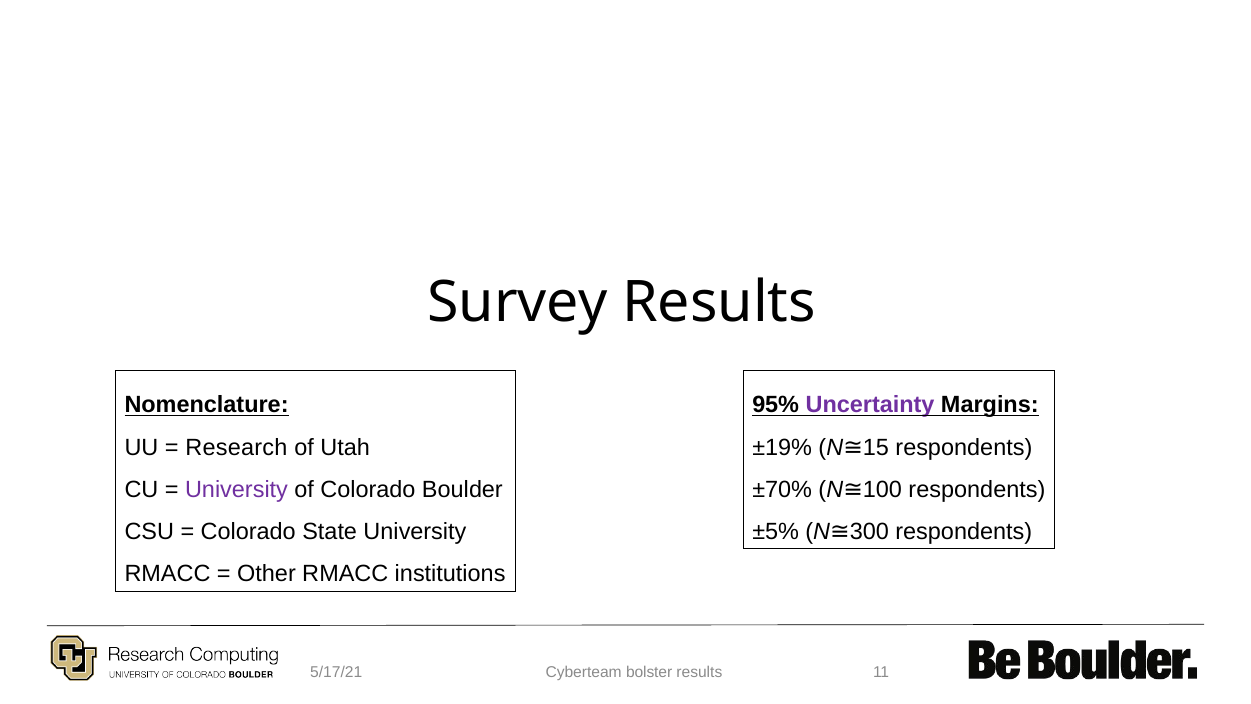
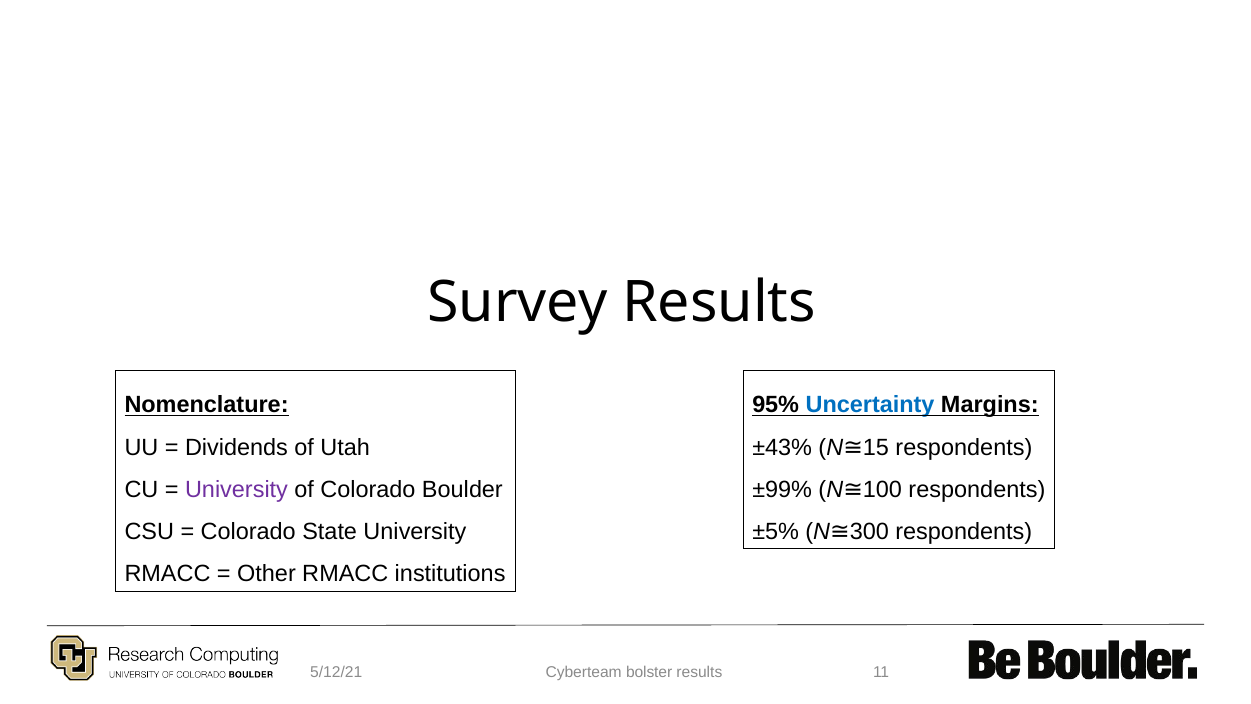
Uncertainty colour: purple -> blue
Research: Research -> Dividends
±19%: ±19% -> ±43%
±70%: ±70% -> ±99%
5/17/21: 5/17/21 -> 5/12/21
